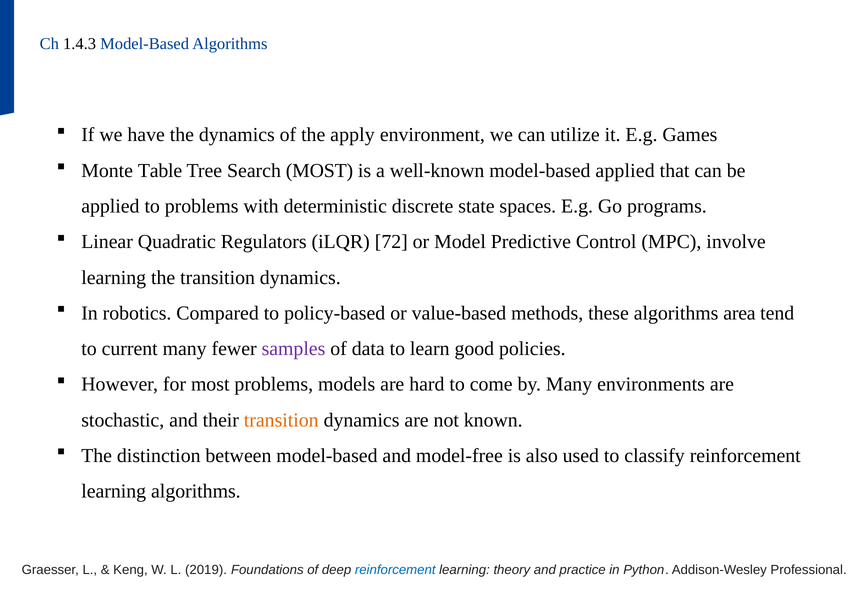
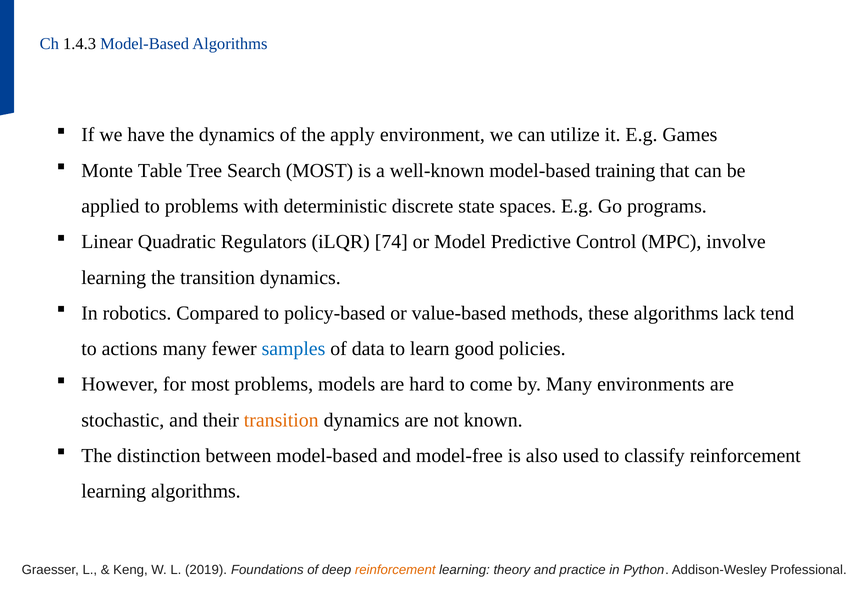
model-based applied: applied -> training
72: 72 -> 74
area: area -> lack
current: current -> actions
samples colour: purple -> blue
reinforcement at (395, 571) colour: blue -> orange
